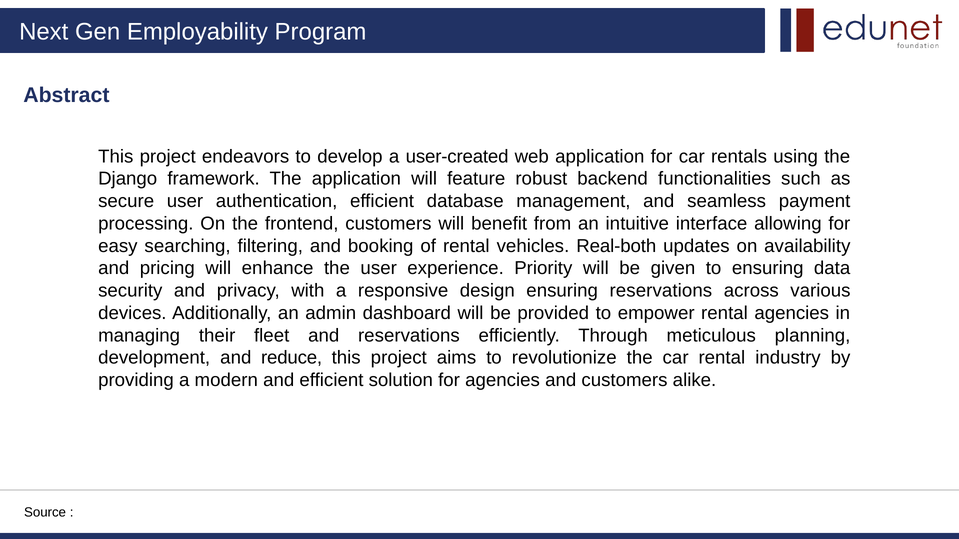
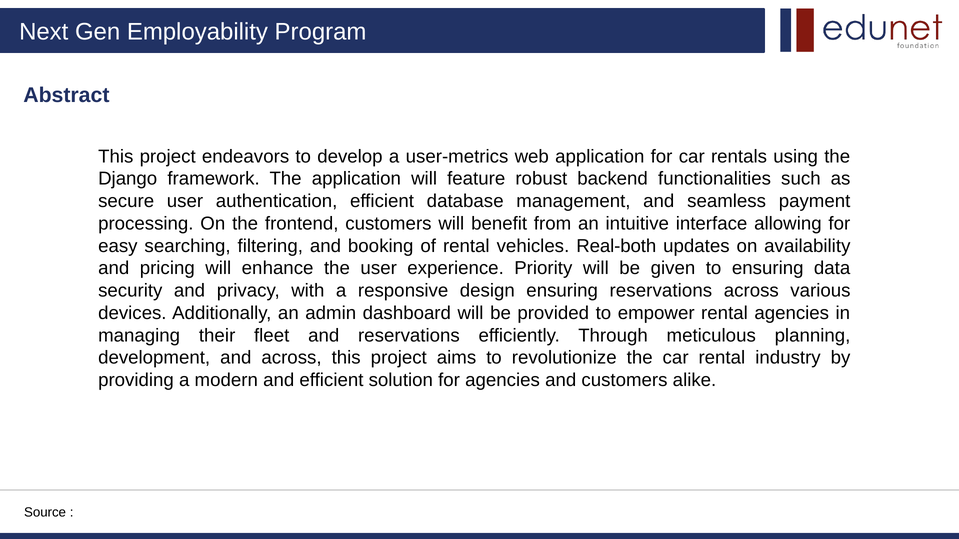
user-created: user-created -> user-metrics
and reduce: reduce -> across
